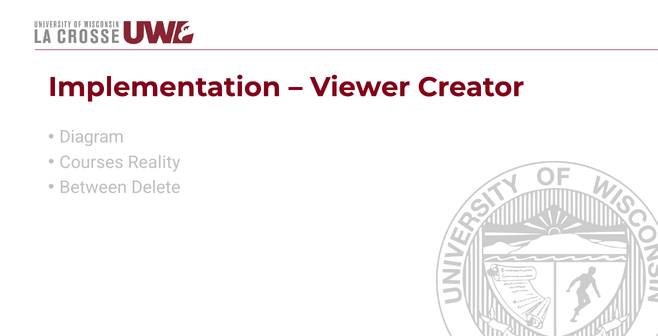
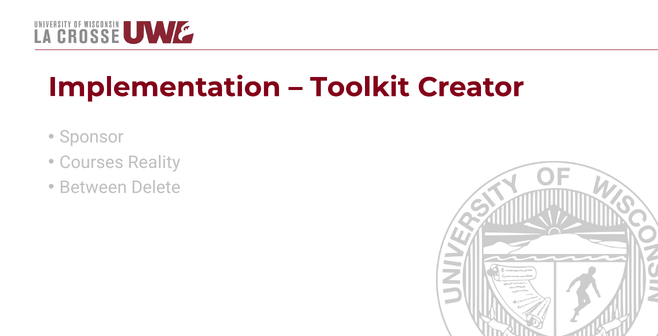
Viewer: Viewer -> Toolkit
Diagram: Diagram -> Sponsor
